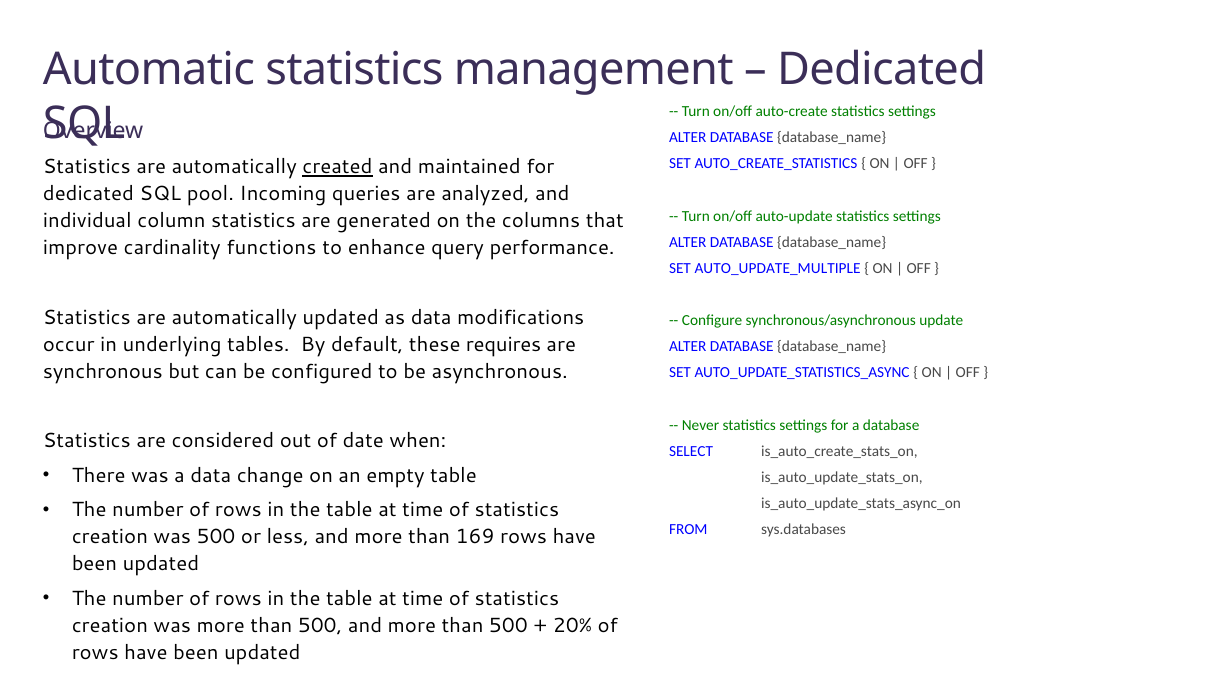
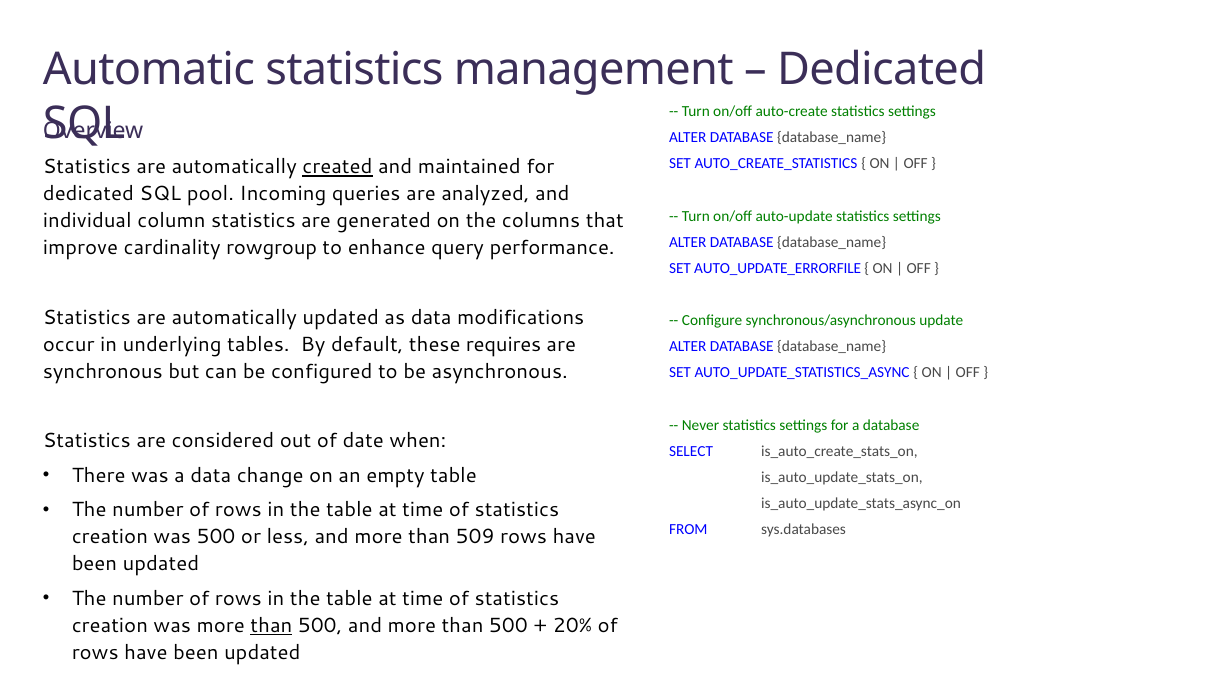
functions: functions -> rowgroup
AUTO_UPDATE_MULTIPLE: AUTO_UPDATE_MULTIPLE -> AUTO_UPDATE_ERRORFILE
169: 169 -> 509
than at (271, 626) underline: none -> present
